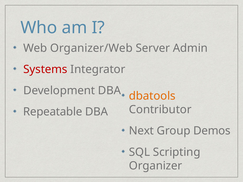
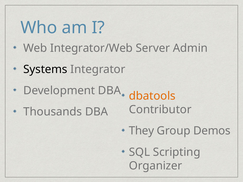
Organizer/Web: Organizer/Web -> Integrator/Web
Systems colour: red -> black
Repeatable: Repeatable -> Thousands
Next: Next -> They
